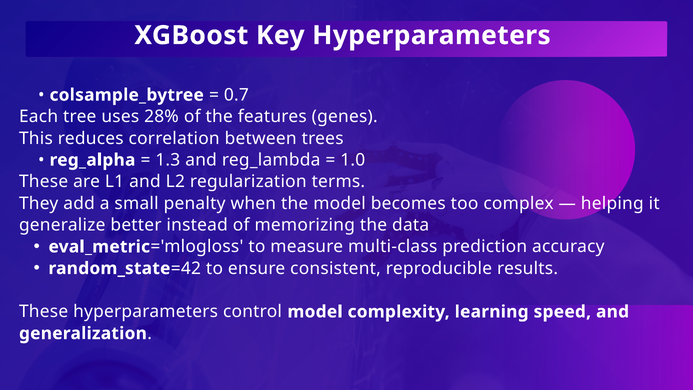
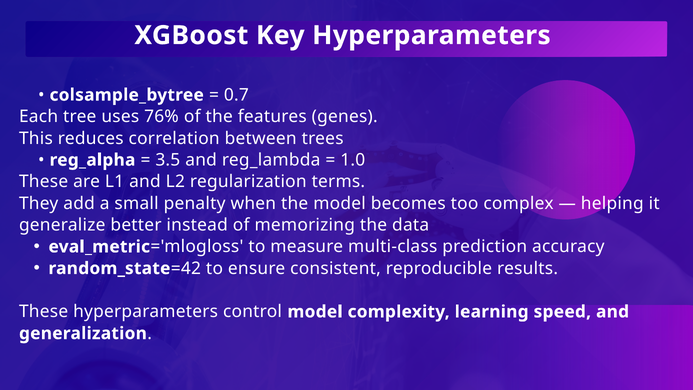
28%: 28% -> 76%
1.3: 1.3 -> 3.5
